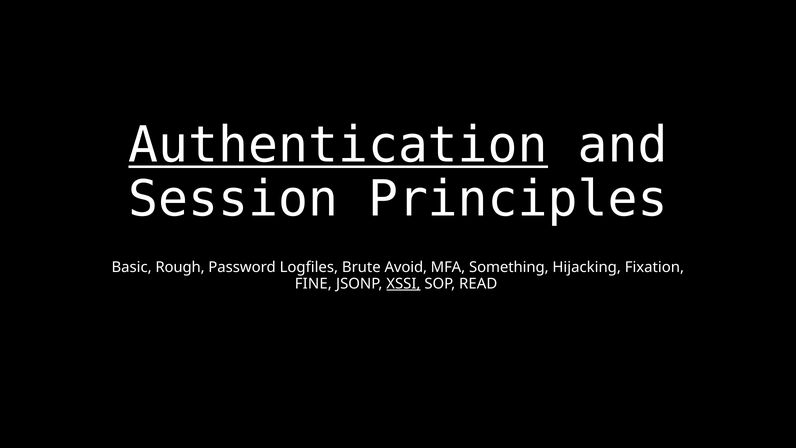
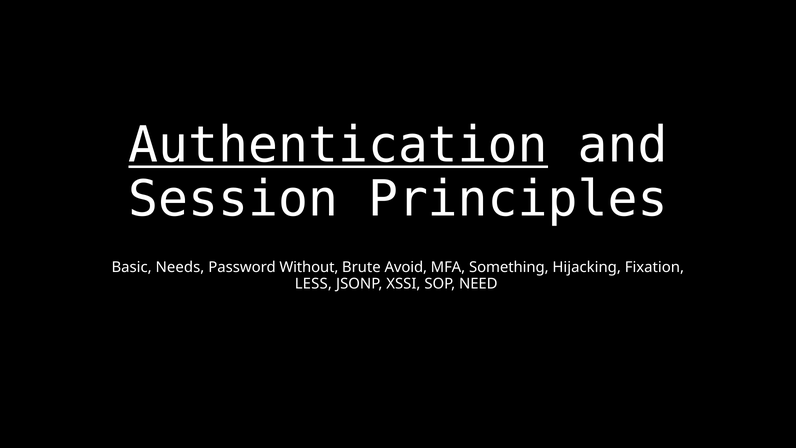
Rough: Rough -> Needs
Logfiles: Logfiles -> Without
FINE: FINE -> LESS
XSSI underline: present -> none
READ: READ -> NEED
